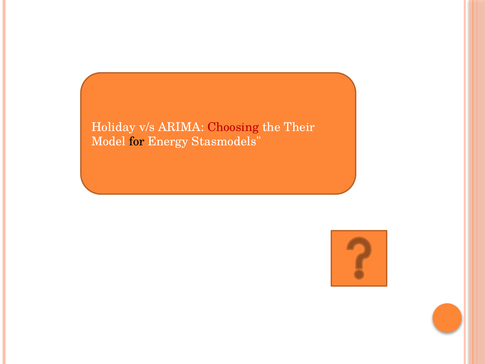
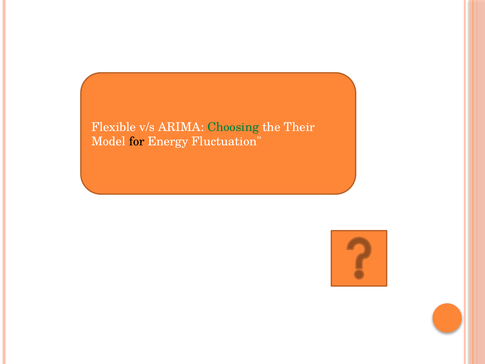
Holiday: Holiday -> Flexible
Choosing colour: red -> green
Stasmodels: Stasmodels -> Fluctuation
